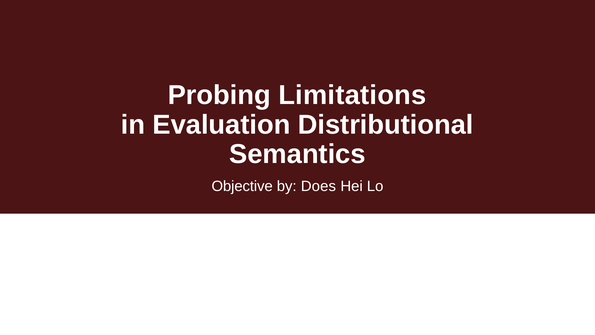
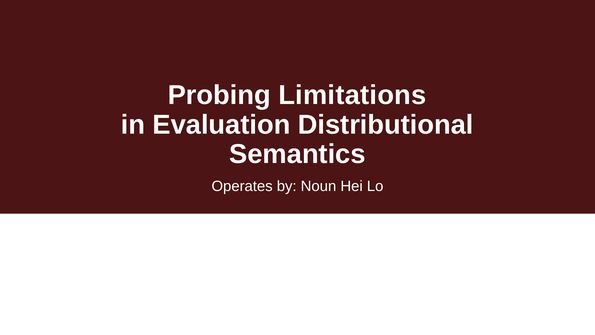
Objective: Objective -> Operates
Does: Does -> Noun
